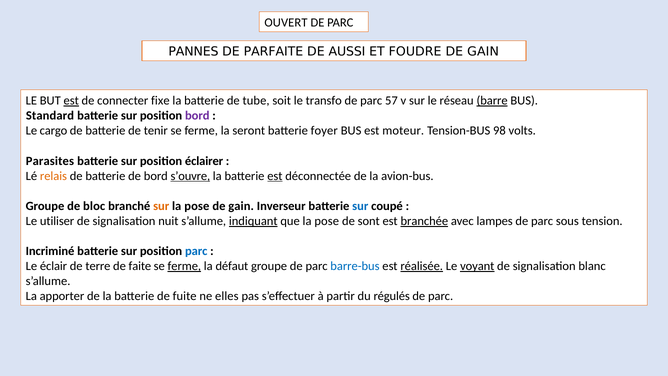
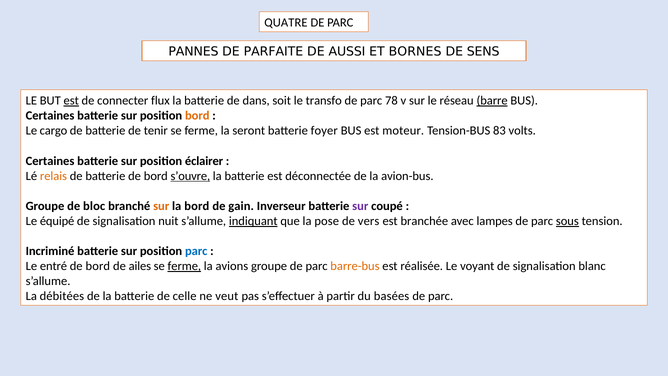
OUVERT: OUVERT -> QUATRE
FOUDRE: FOUDRE -> BORNES
GAIN at (483, 52): GAIN -> SENS
fixe: fixe -> flux
tube: tube -> dans
57: 57 -> 78
Standard at (50, 116): Standard -> Certaines
bord at (197, 116) colour: purple -> orange
98: 98 -> 83
Parasites at (50, 161): Parasites -> Certaines
est at (275, 176) underline: present -> none
pose at (197, 206): pose -> bord
sur at (360, 206) colour: blue -> purple
utiliser: utiliser -> équipé
sont: sont -> vers
branchée underline: present -> none
sous underline: none -> present
éclair: éclair -> entré
terre at (98, 266): terre -> bord
faite: faite -> ailes
défaut: défaut -> avions
barre-bus colour: blue -> orange
réalisée underline: present -> none
voyant underline: present -> none
apporter: apporter -> débitées
fuite: fuite -> celle
elles: elles -> veut
régulés: régulés -> basées
